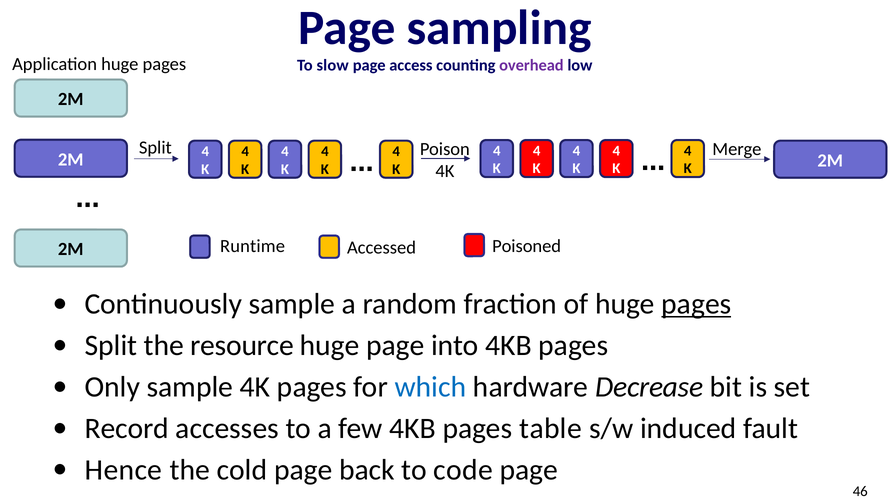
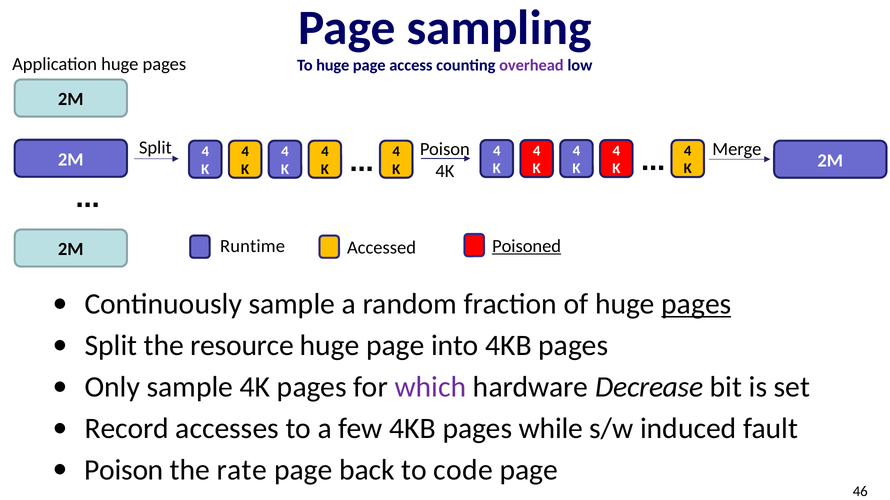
To slow: slow -> huge
Poisoned underline: none -> present
which colour: blue -> purple
table: table -> while
Hence at (124, 471): Hence -> Poison
cold: cold -> rate
